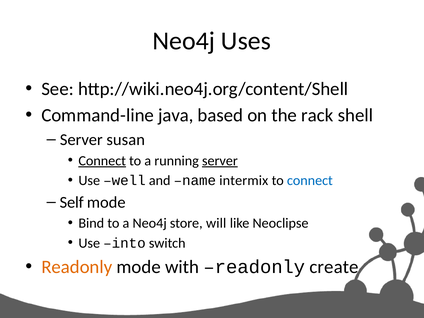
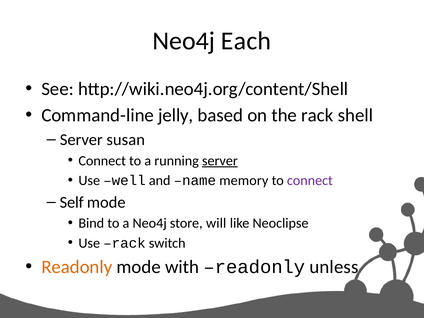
Uses: Uses -> Each
java: java -> jelly
Connect at (102, 161) underline: present -> none
intermix: intermix -> memory
connect at (310, 180) colour: blue -> purple
Use into: into -> rack
create: create -> unless
